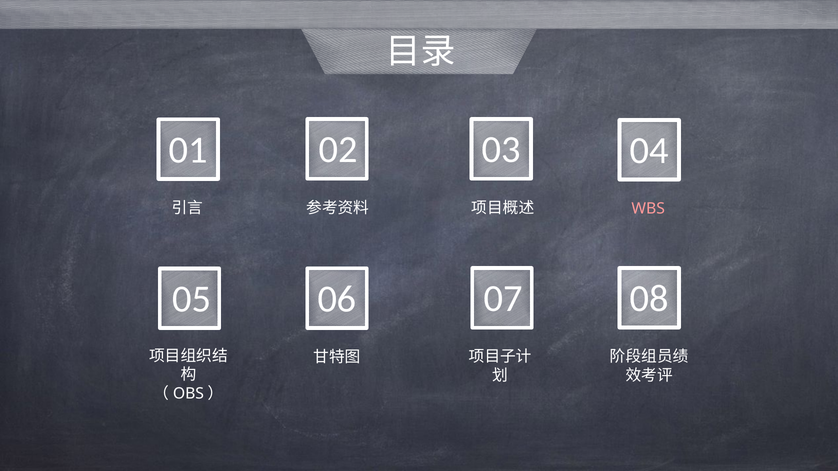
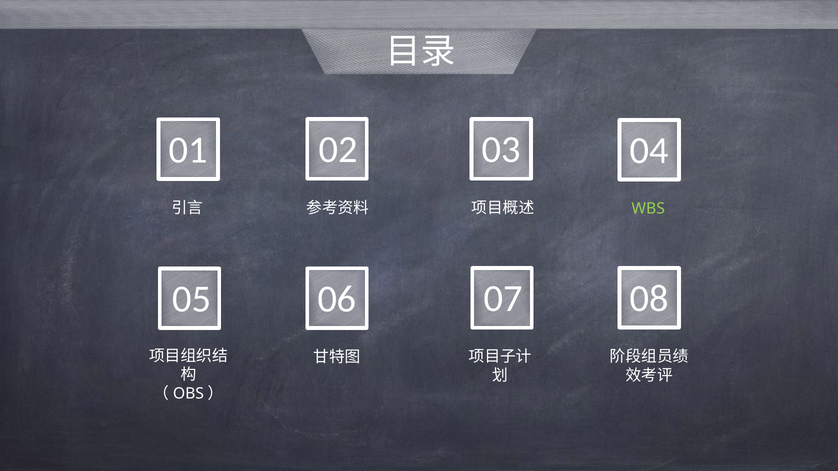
WBS colour: pink -> light green
